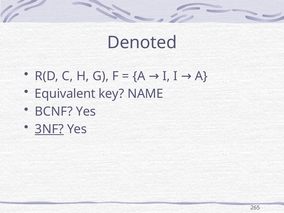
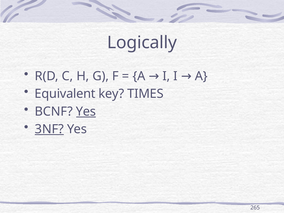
Denoted: Denoted -> Logically
NAME: NAME -> TIMES
Yes at (86, 112) underline: none -> present
